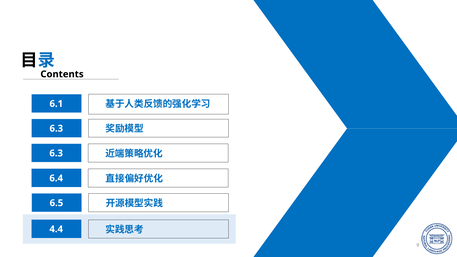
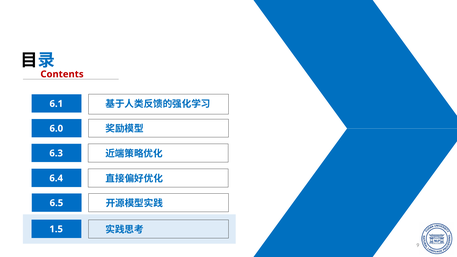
Contents colour: black -> red
6.3 at (56, 129): 6.3 -> 6.0
4.4: 4.4 -> 1.5
